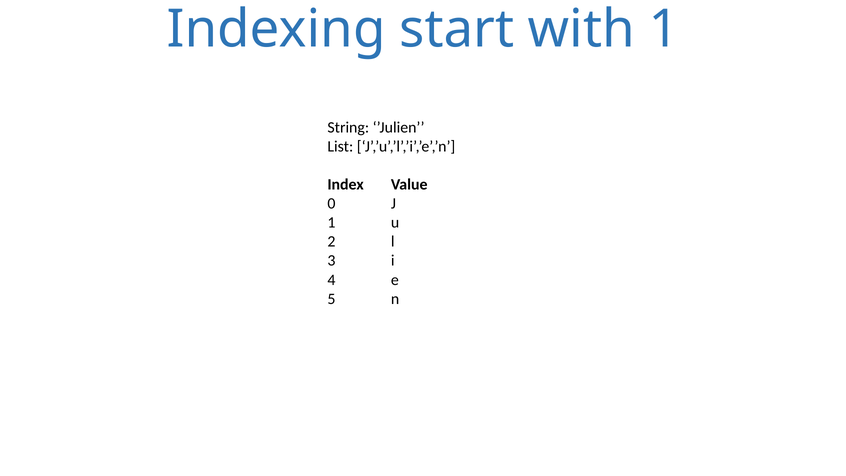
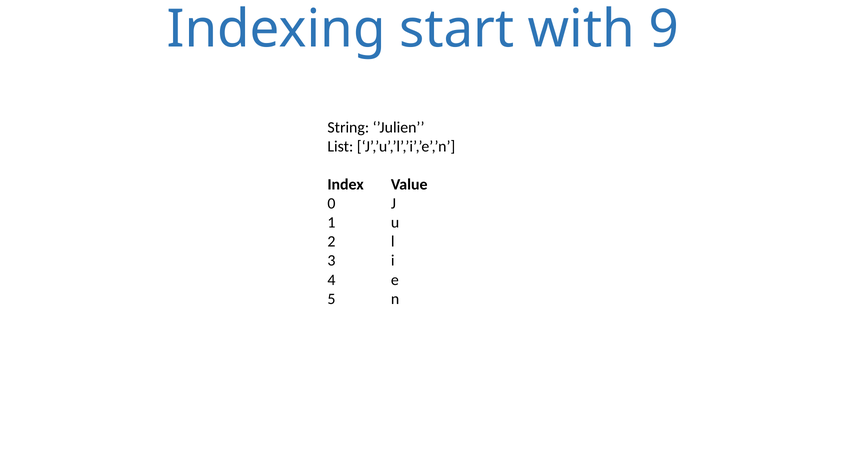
with 1: 1 -> 9
